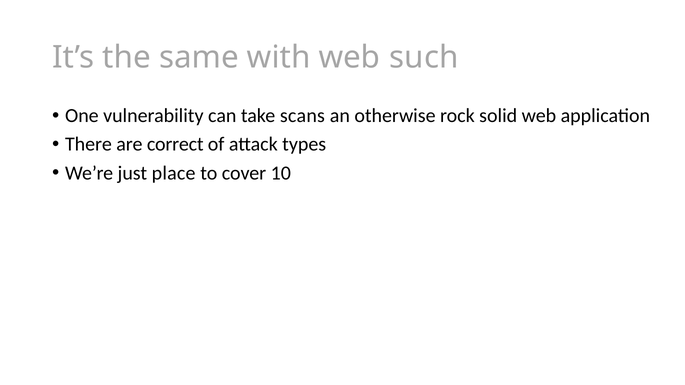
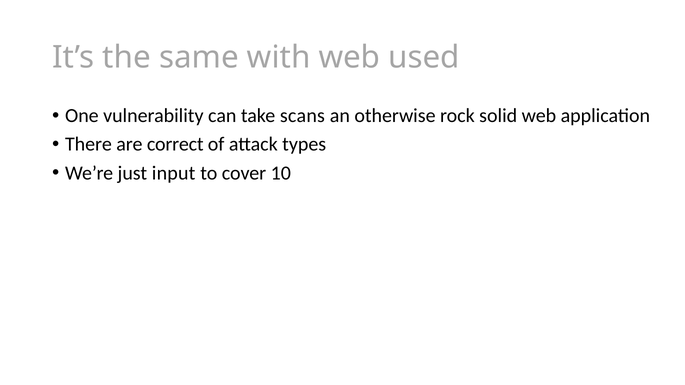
such: such -> used
place: place -> input
